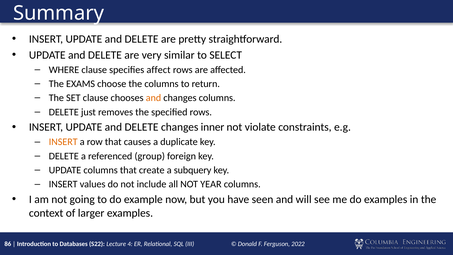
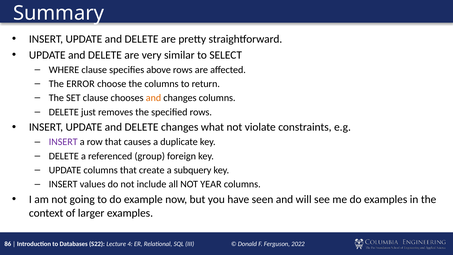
affect: affect -> above
EXAMS: EXAMS -> ERROR
inner: inner -> what
INSERT at (63, 142) colour: orange -> purple
